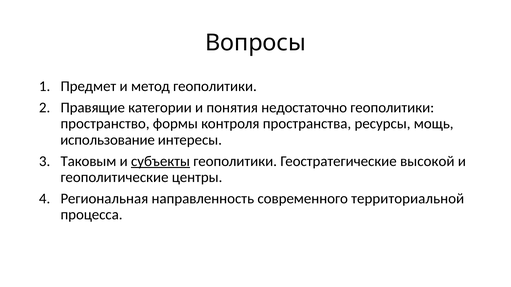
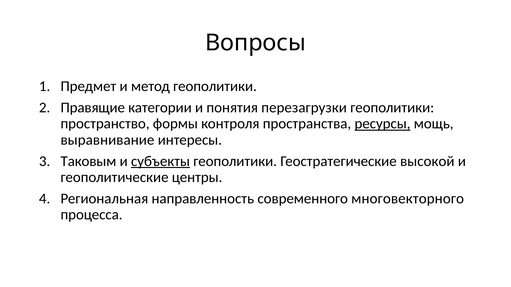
недостаточно: недостаточно -> перезагрузки
ресурсы underline: none -> present
использование: использование -> выравнивание
территориальной: территориальной -> многовекторного
